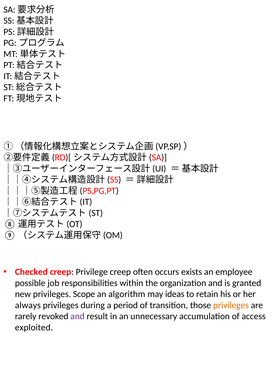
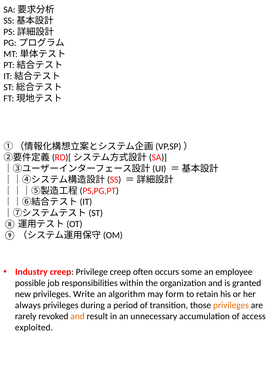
Checked: Checked -> Industry
exists: exists -> some
Scope: Scope -> Write
ideas: ideas -> form
and at (78, 316) colour: purple -> orange
